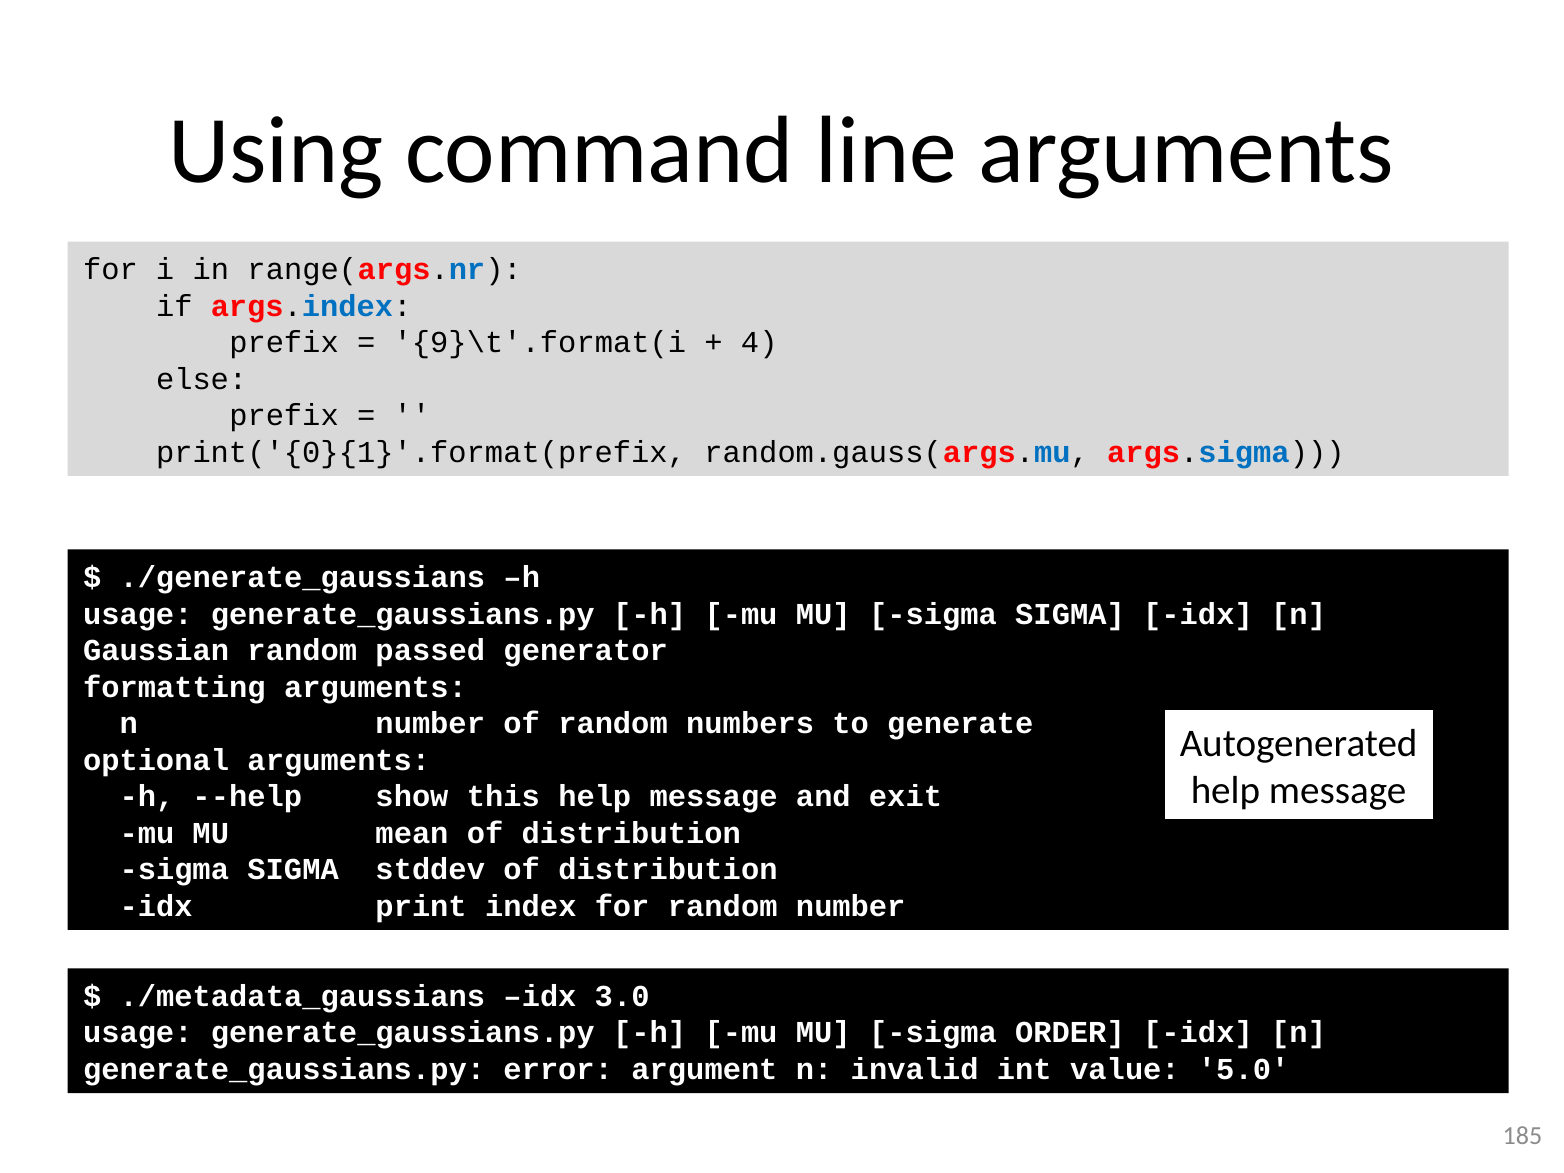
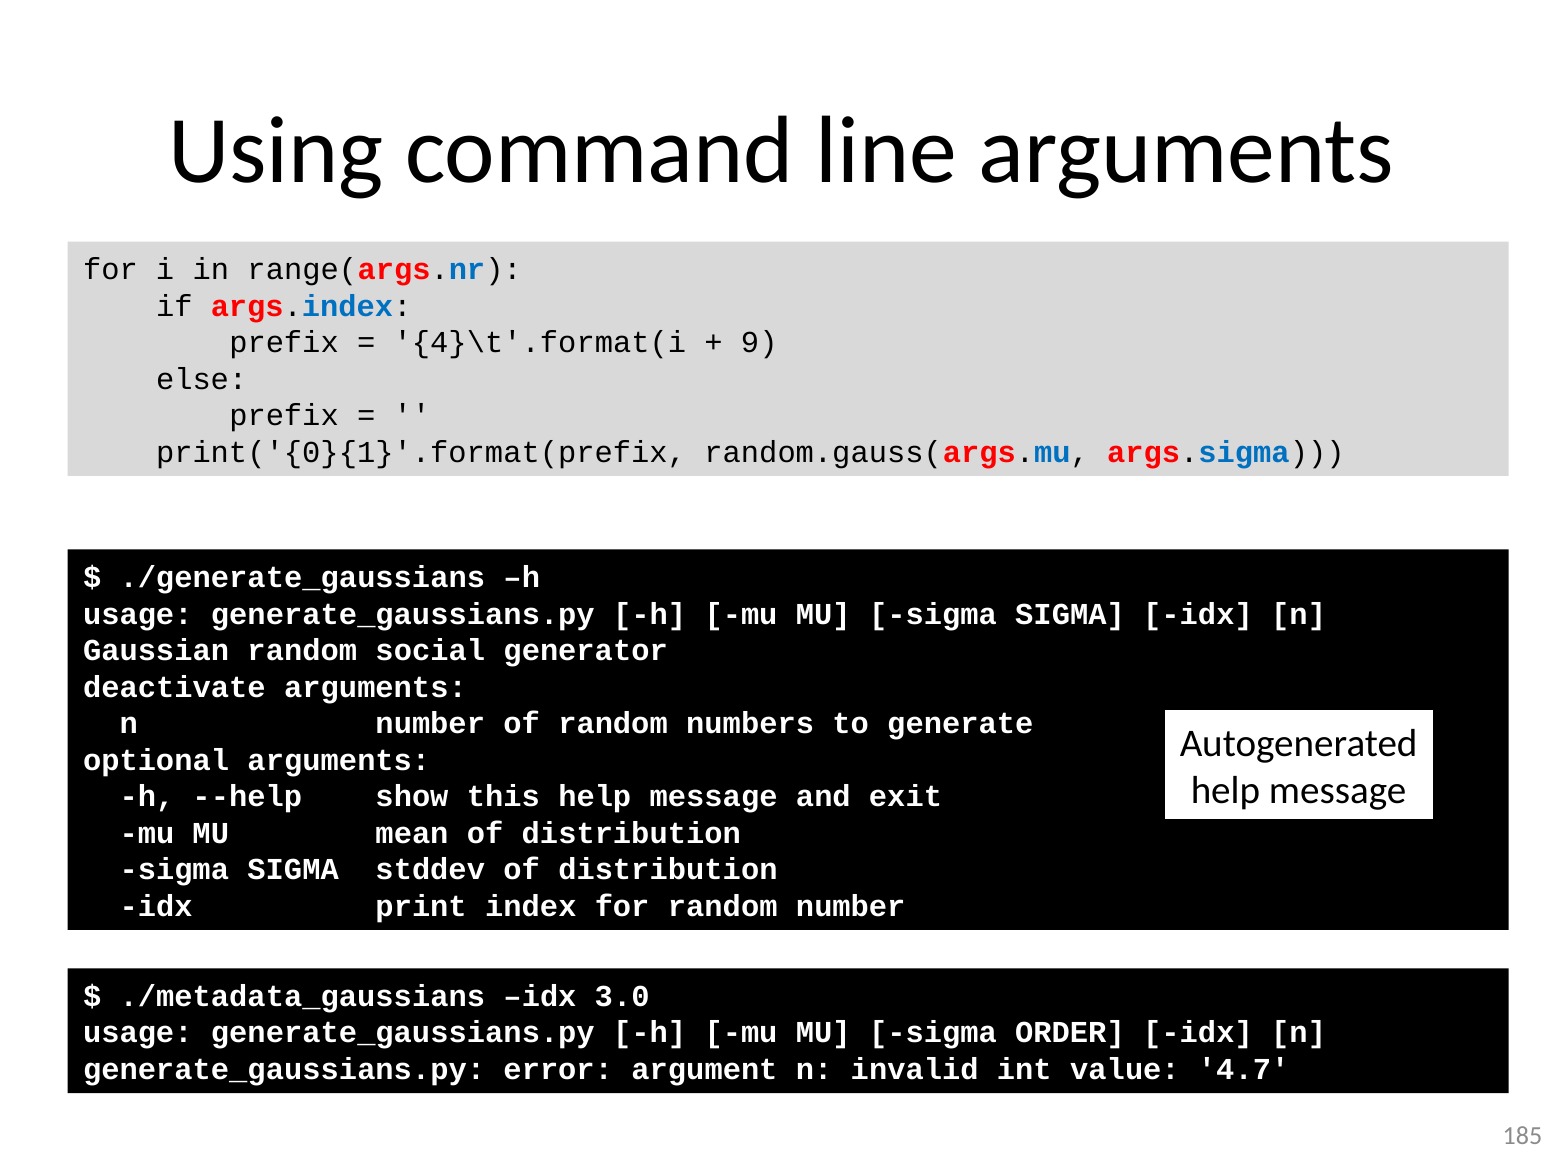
9}\t'.format(i: 9}\t'.format(i -> 4}\t'.format(i
4: 4 -> 9
passed: passed -> social
formatting: formatting -> deactivate
5.0: 5.0 -> 4.7
